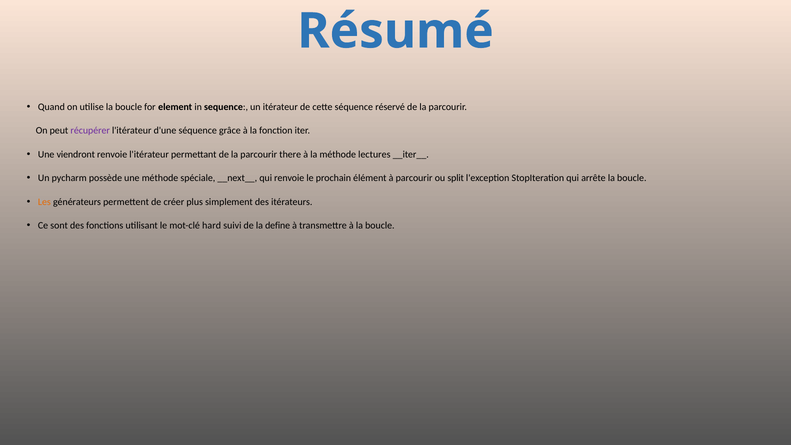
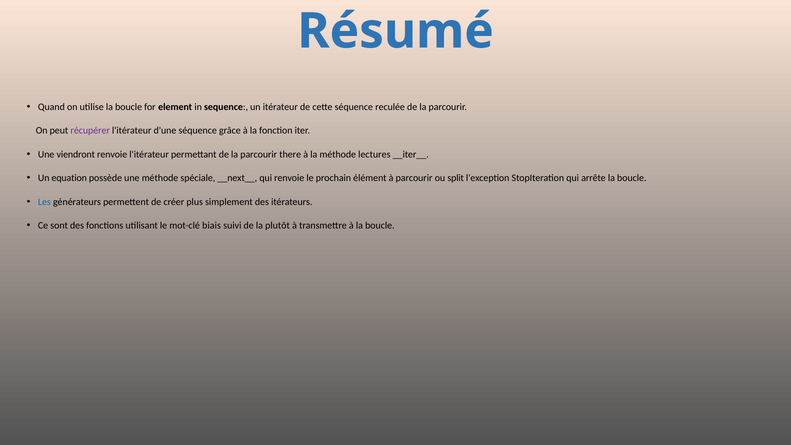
réservé: réservé -> reculée
pycharm: pycharm -> equation
Les colour: orange -> blue
hard: hard -> biais
define: define -> plutôt
